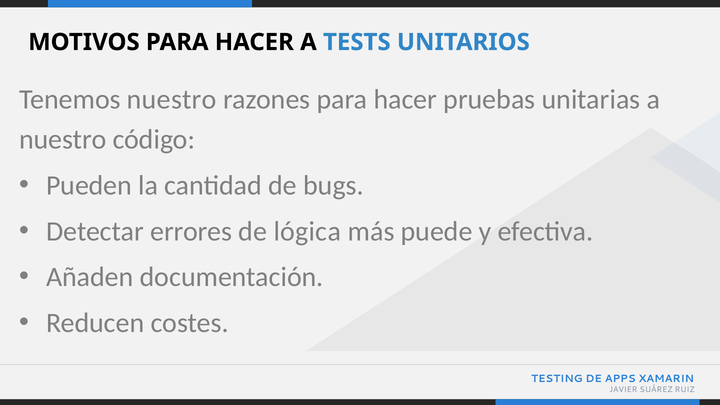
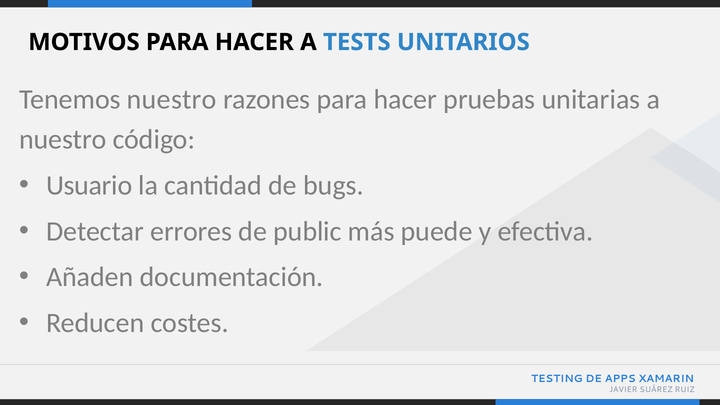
Pueden: Pueden -> Usuario
lógica: lógica -> public
